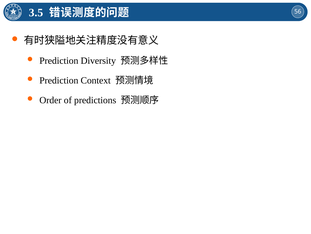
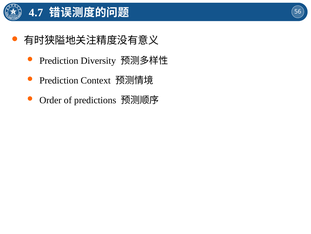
3.5: 3.5 -> 4.7
